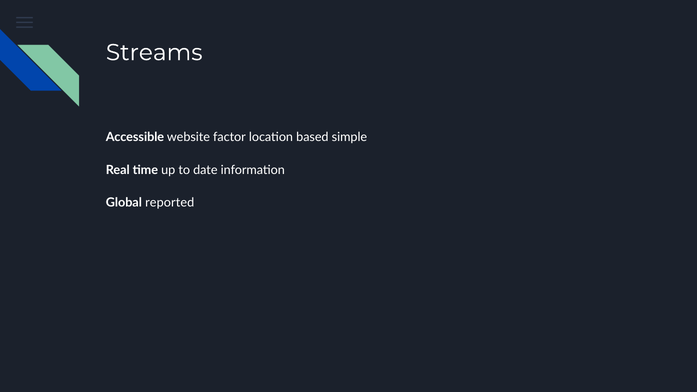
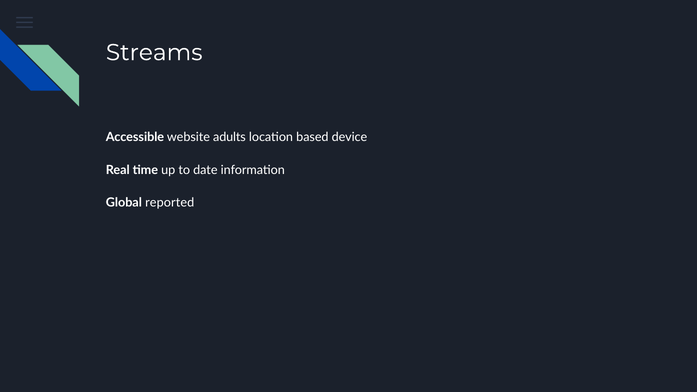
factor: factor -> adults
simple: simple -> device
